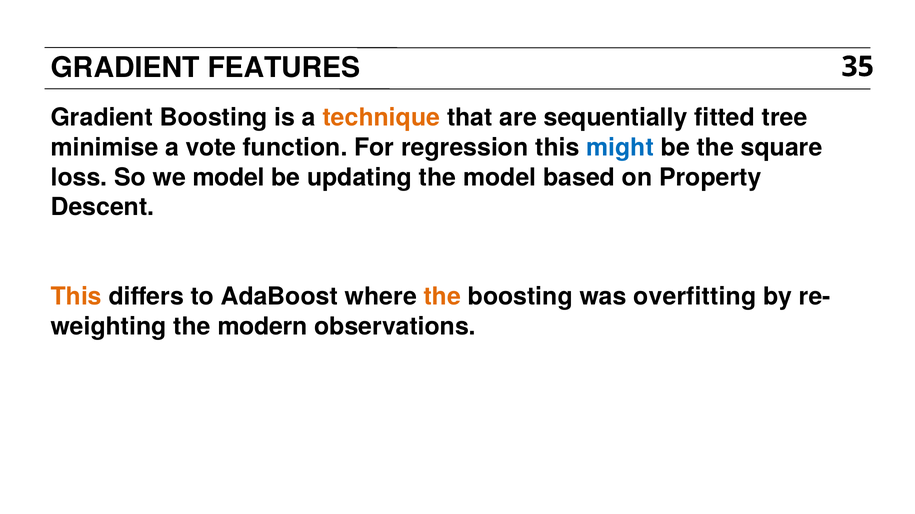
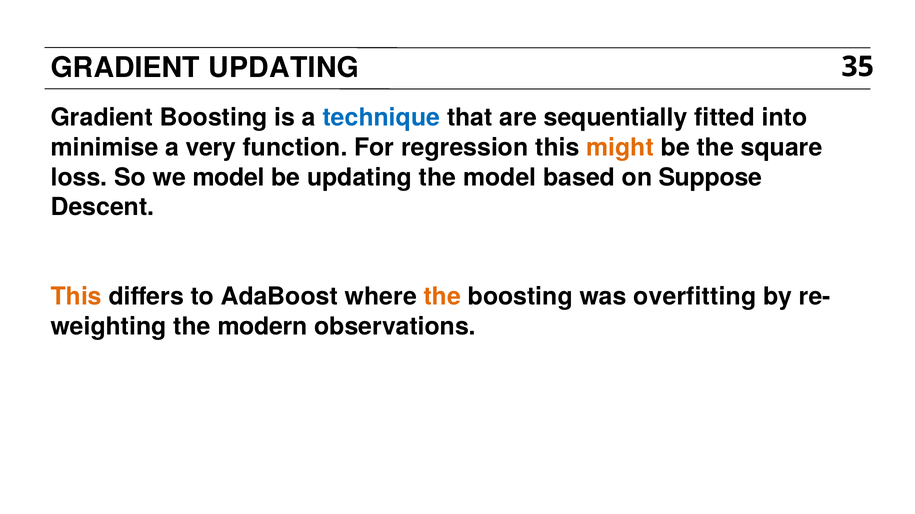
GRADIENT FEATURES: FEATURES -> UPDATING
technique colour: orange -> blue
tree: tree -> into
vote: vote -> very
might colour: blue -> orange
Property: Property -> Suppose
